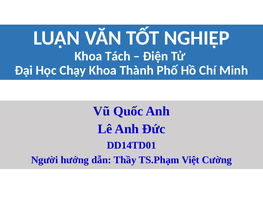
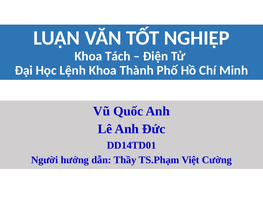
Chạy: Chạy -> Lệnh
